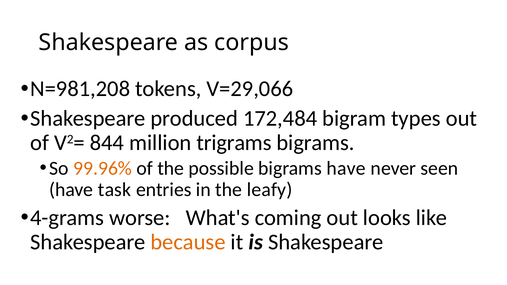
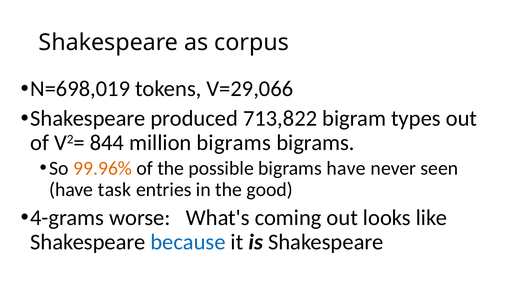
N=981,208: N=981,208 -> N=698,019
172,484: 172,484 -> 713,822
million trigrams: trigrams -> bigrams
leafy: leafy -> good
because colour: orange -> blue
